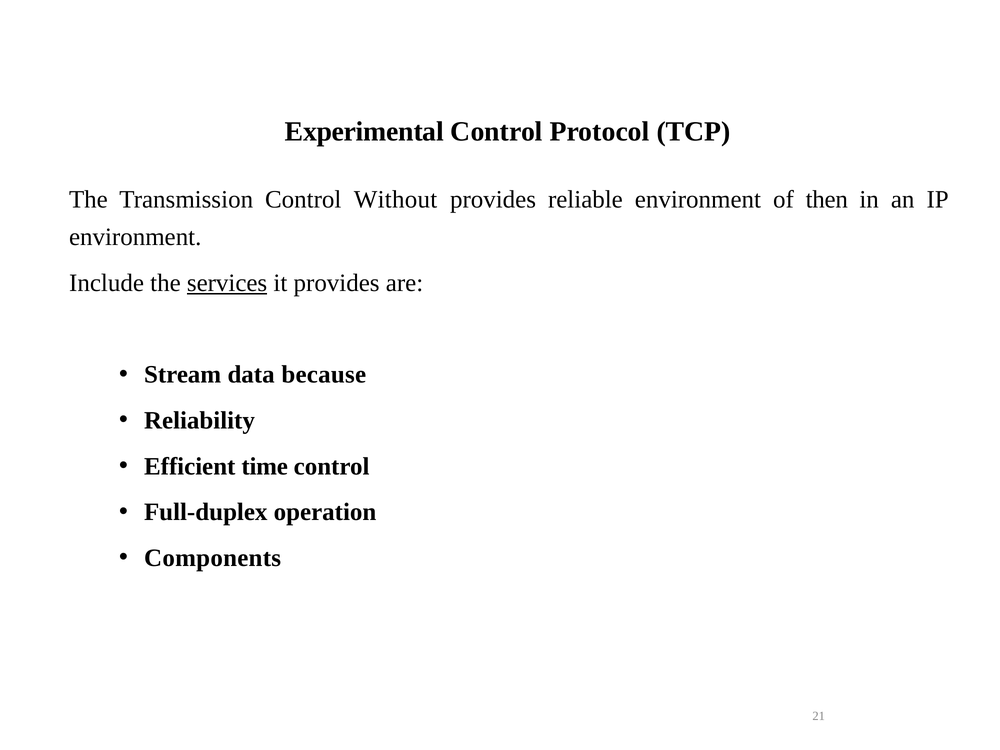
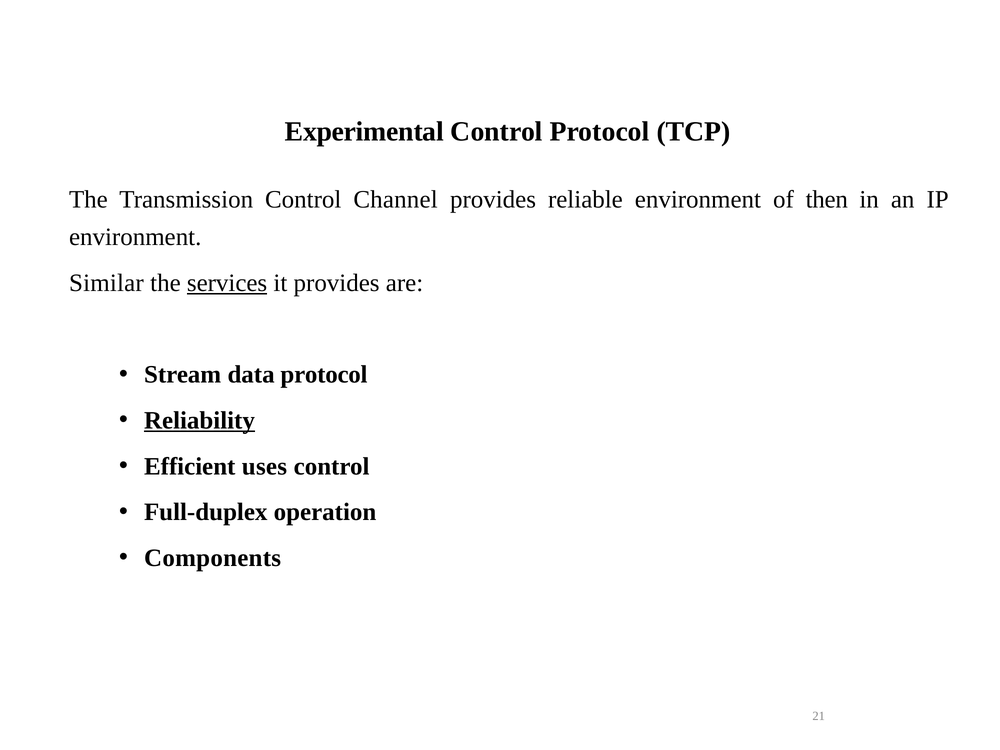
Without: Without -> Channel
Include: Include -> Similar
data because: because -> protocol
Reliability underline: none -> present
time: time -> uses
